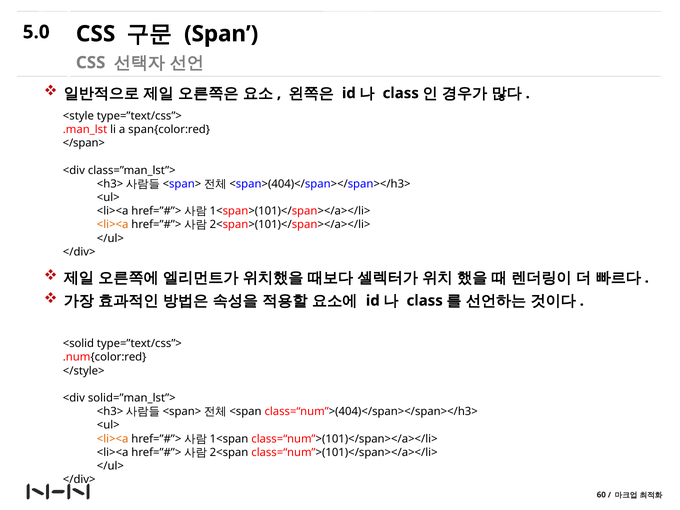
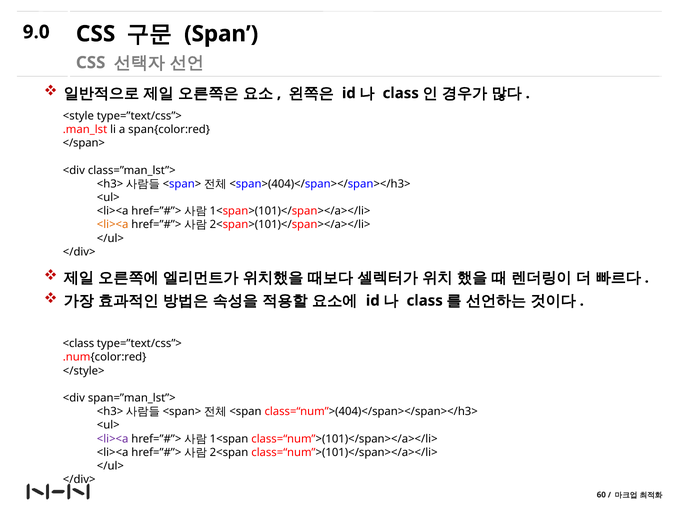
5.0: 5.0 -> 9.0
<solid: <solid -> <class
solid=”man_lst”>: solid=”man_lst”> -> span=”man_lst”>
<li><a at (113, 439) colour: orange -> purple
